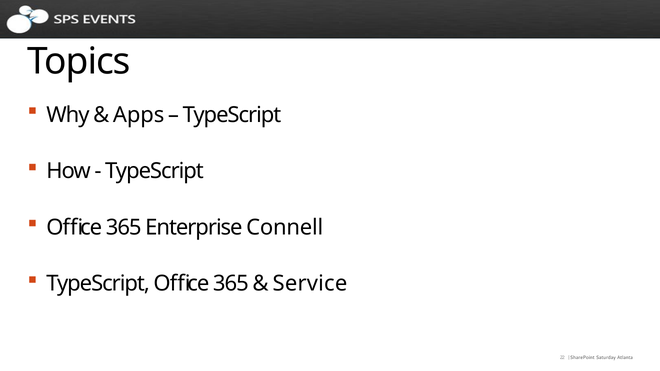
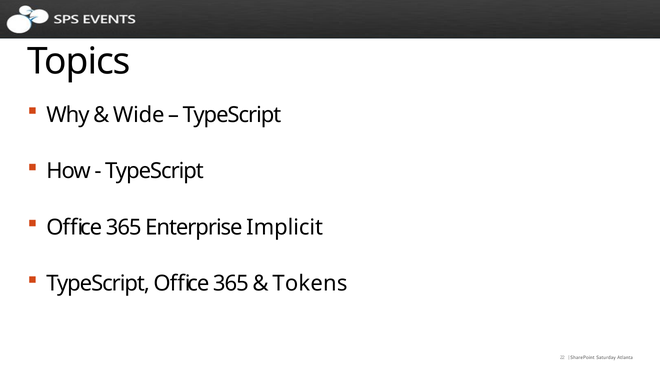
Apps: Apps -> Wide
Connell: Connell -> Implicit
Service: Service -> Tokens
